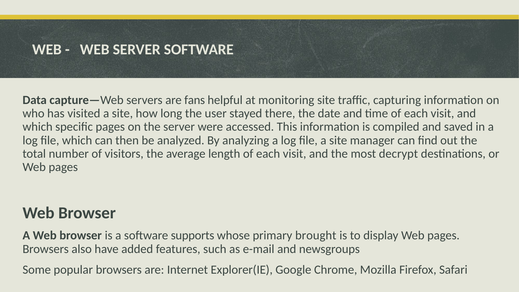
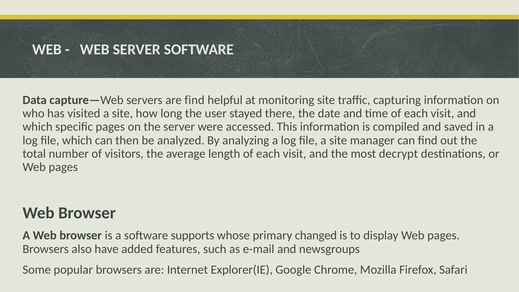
are fans: fans -> find
brought: brought -> changed
